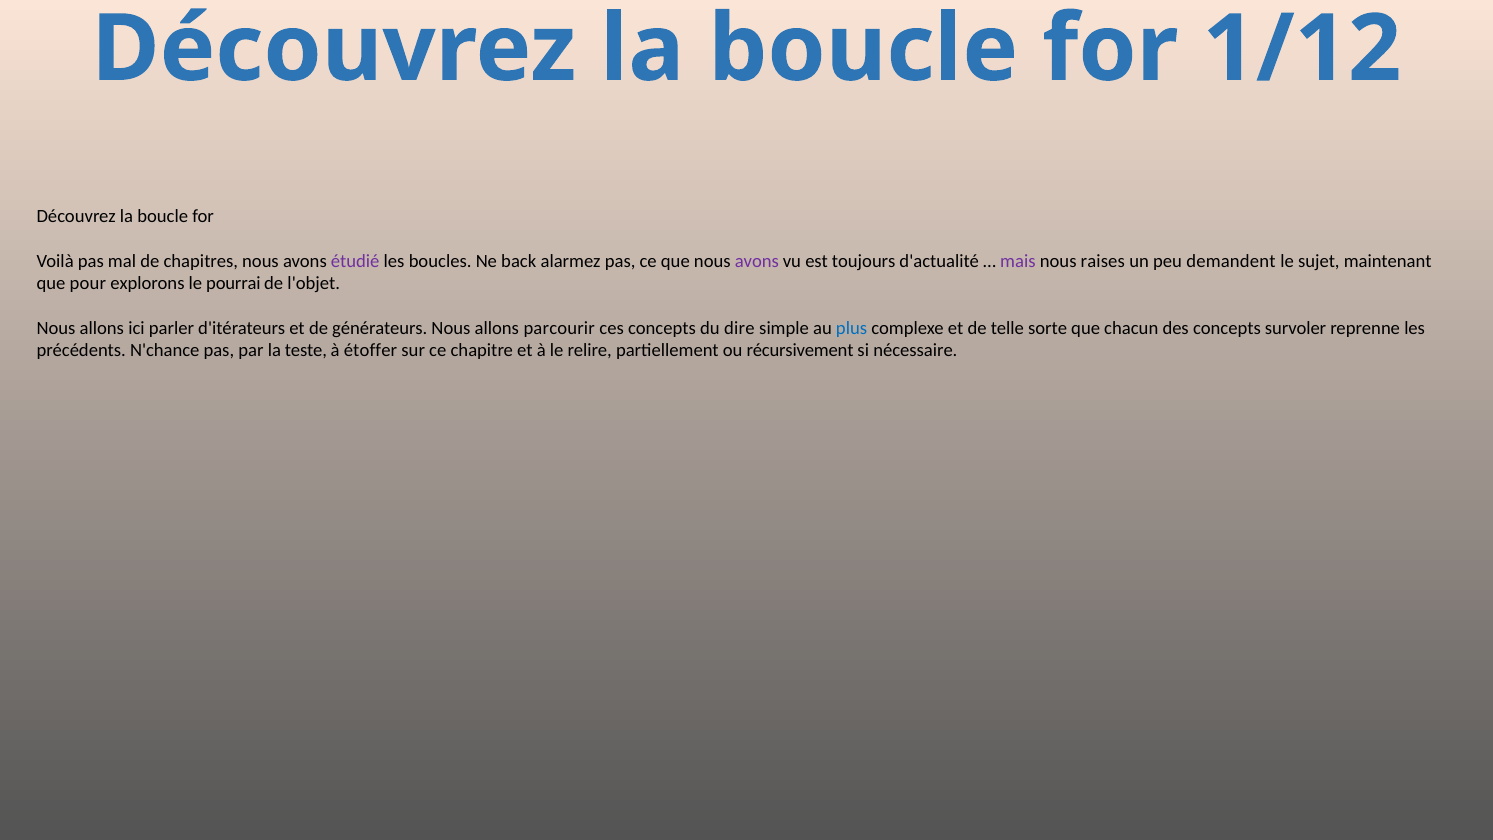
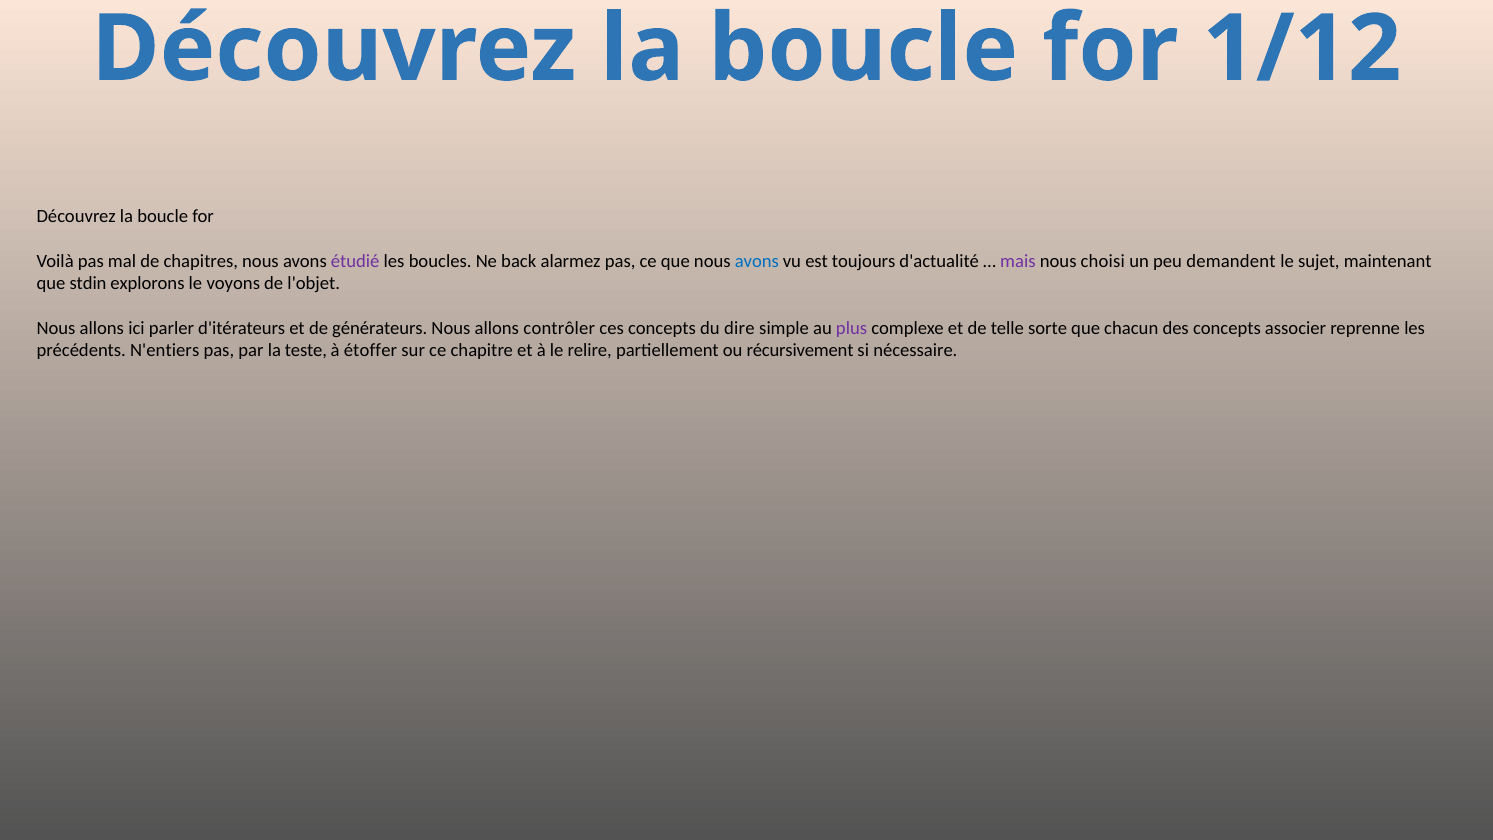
avons at (757, 261) colour: purple -> blue
raises: raises -> choisi
pour: pour -> stdin
pourrai: pourrai -> voyons
parcourir: parcourir -> contrôler
plus colour: blue -> purple
survoler: survoler -> associer
N'chance: N'chance -> N'entiers
